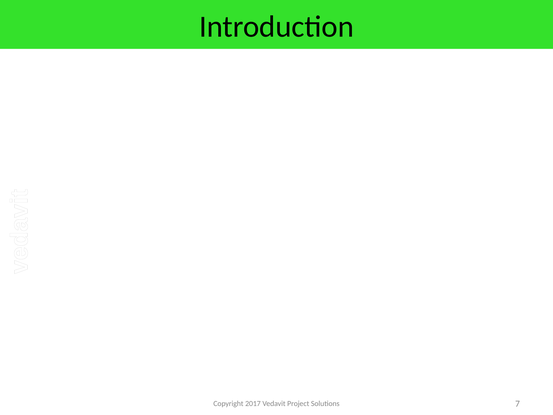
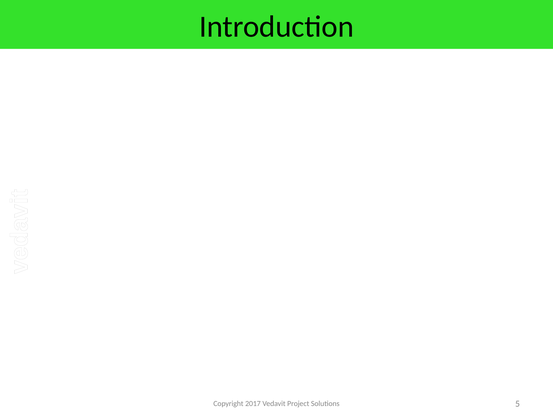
7: 7 -> 5
